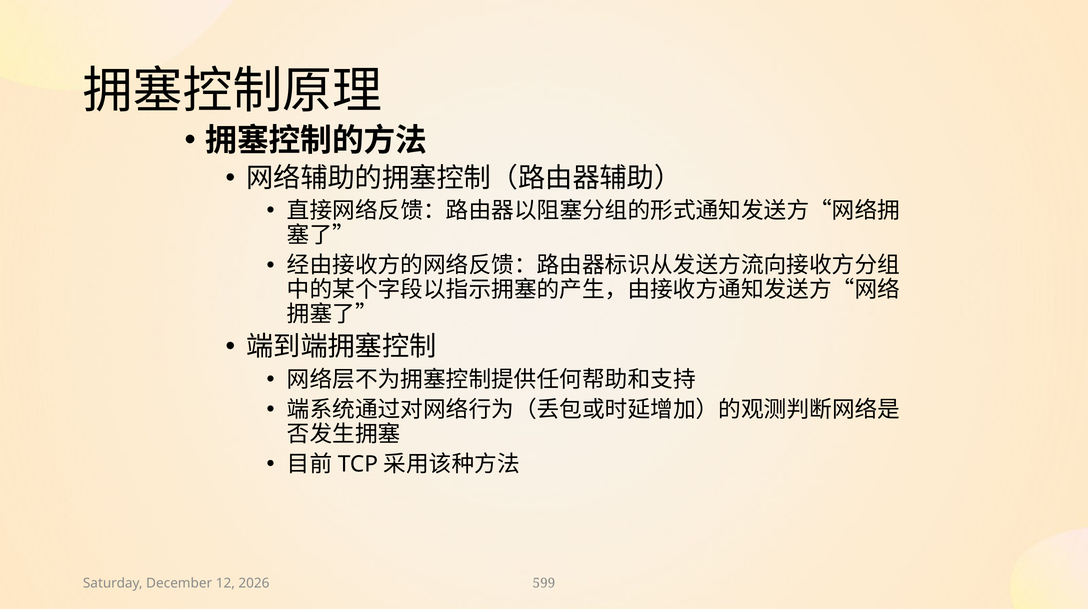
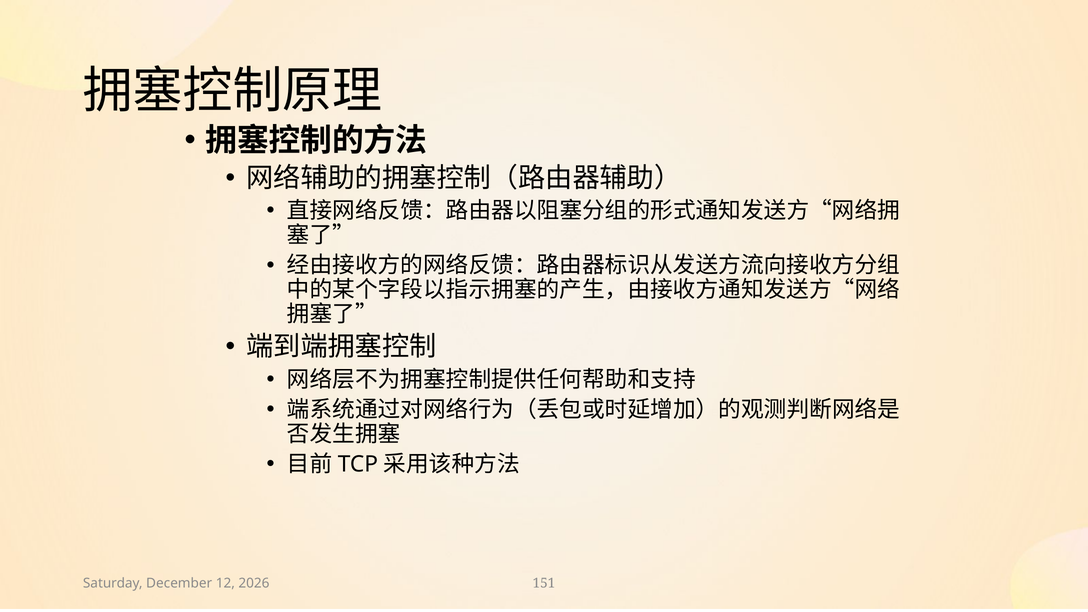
599: 599 -> 151
